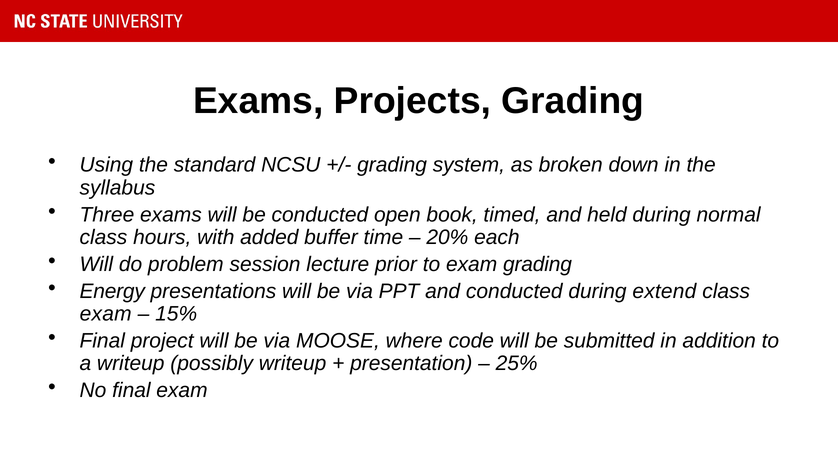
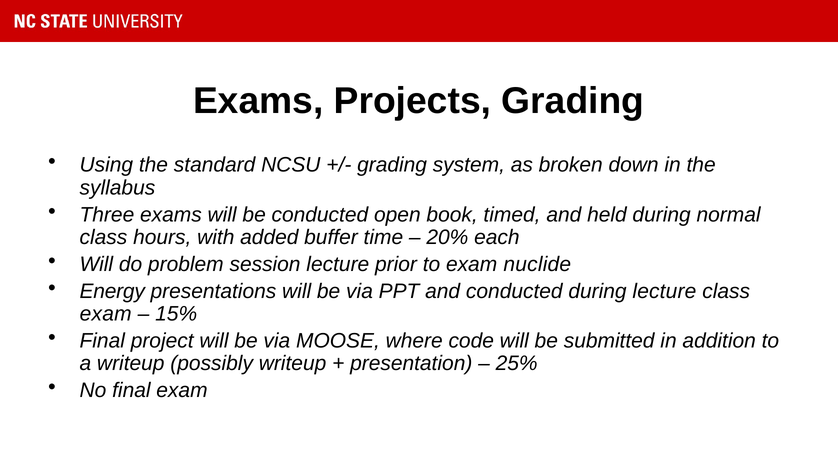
exam grading: grading -> nuclide
during extend: extend -> lecture
